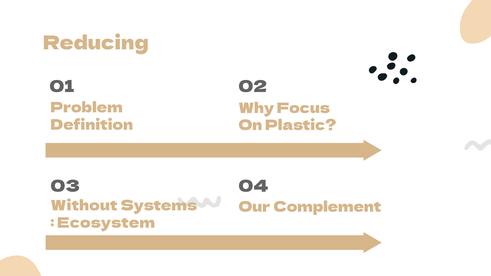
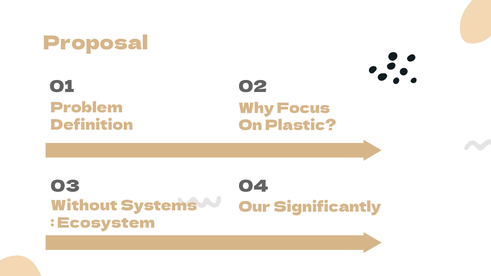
Reducing: Reducing -> Proposal
Complement: Complement -> Significantly
